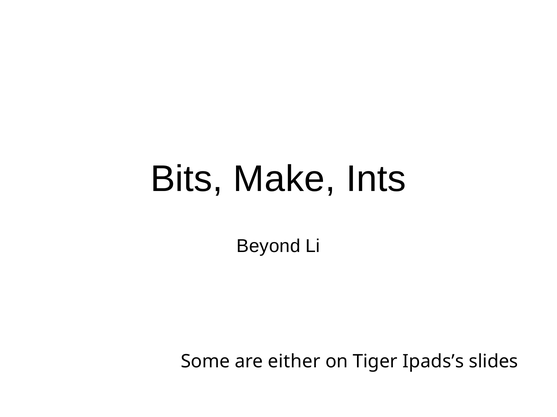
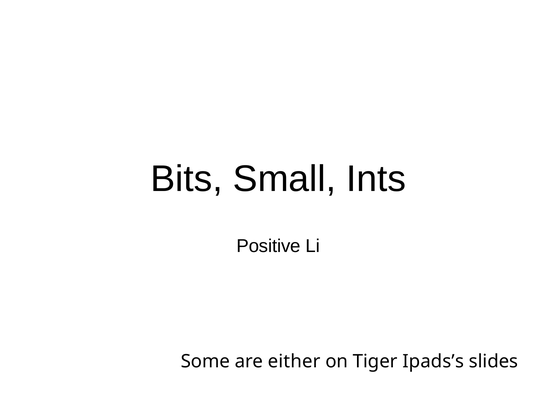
Make: Make -> Small
Beyond: Beyond -> Positive
